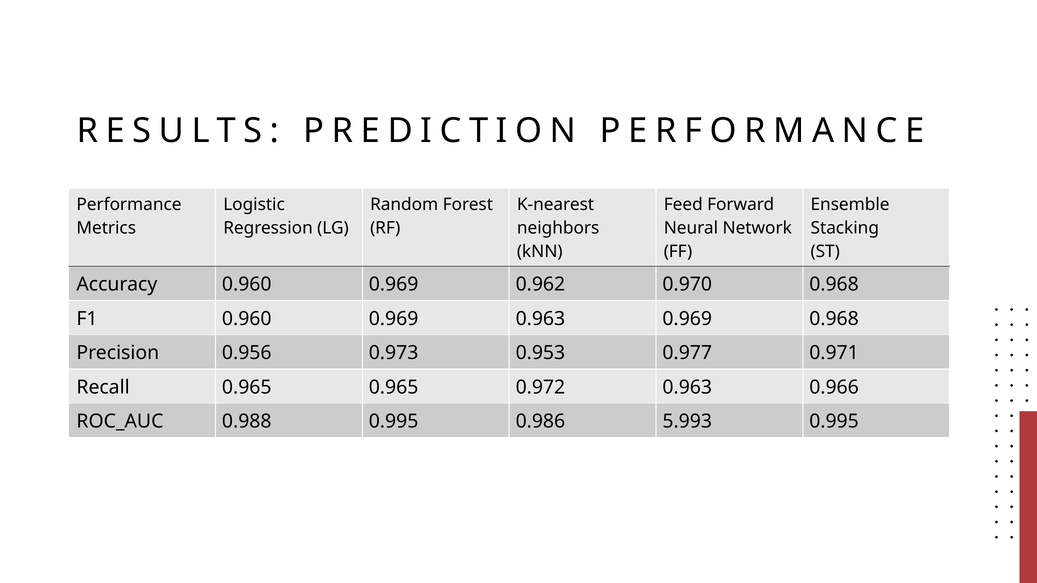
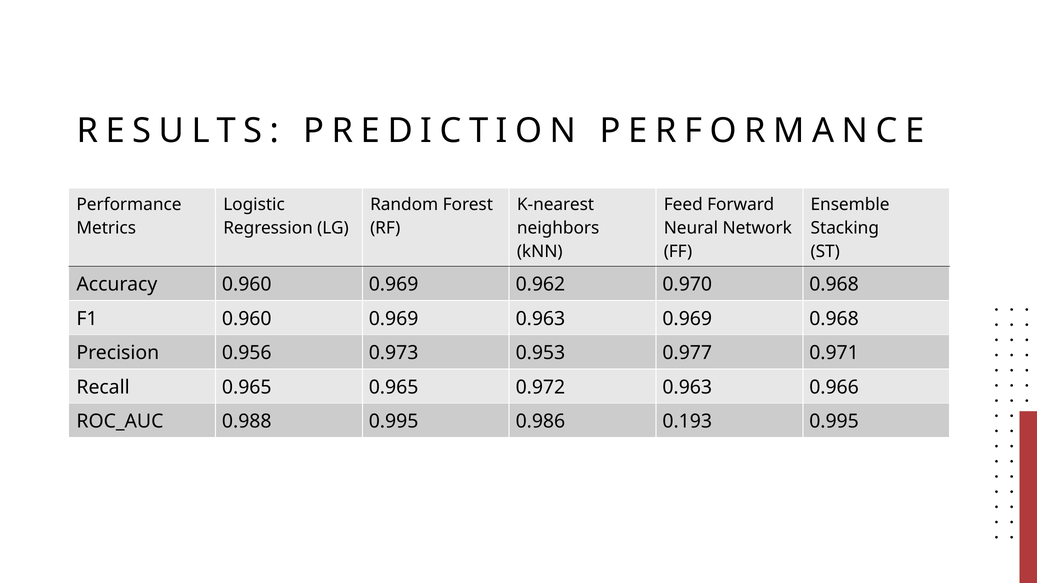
5.993: 5.993 -> 0.193
